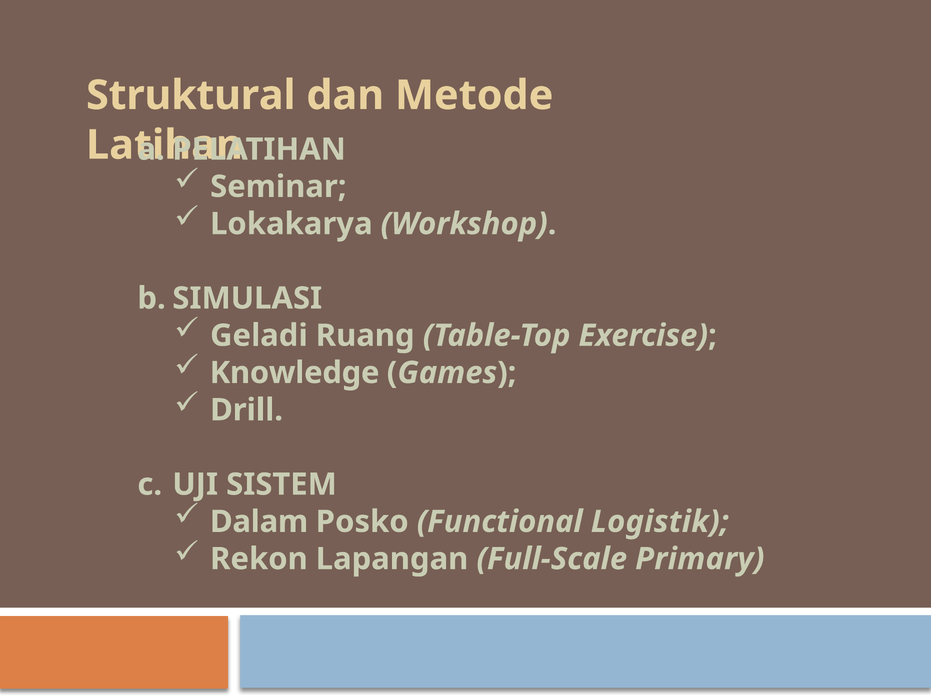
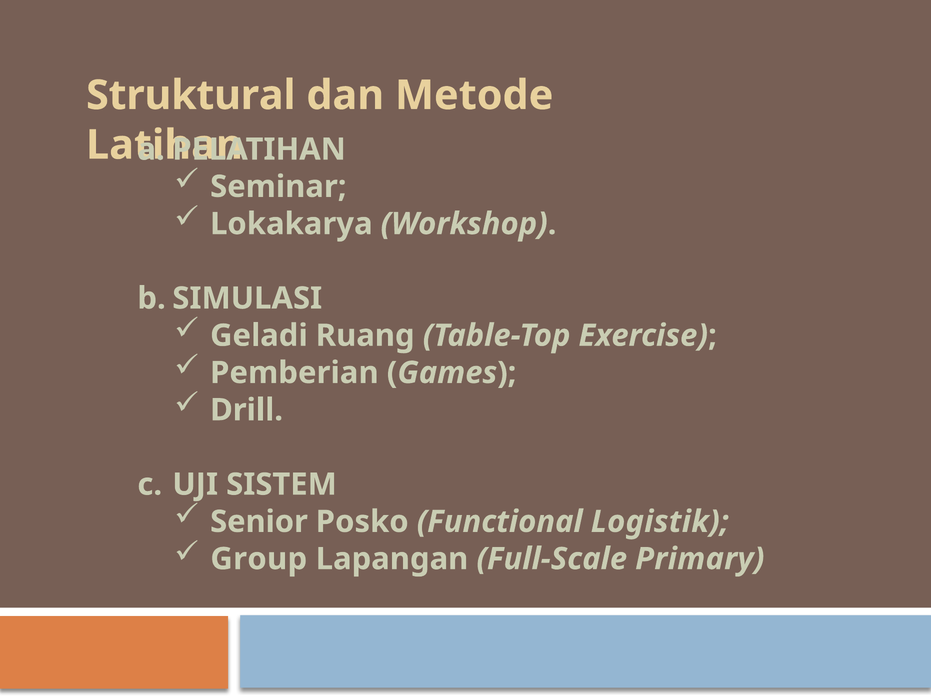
Knowledge: Knowledge -> Pemberian
Dalam: Dalam -> Senior
Rekon: Rekon -> Group
